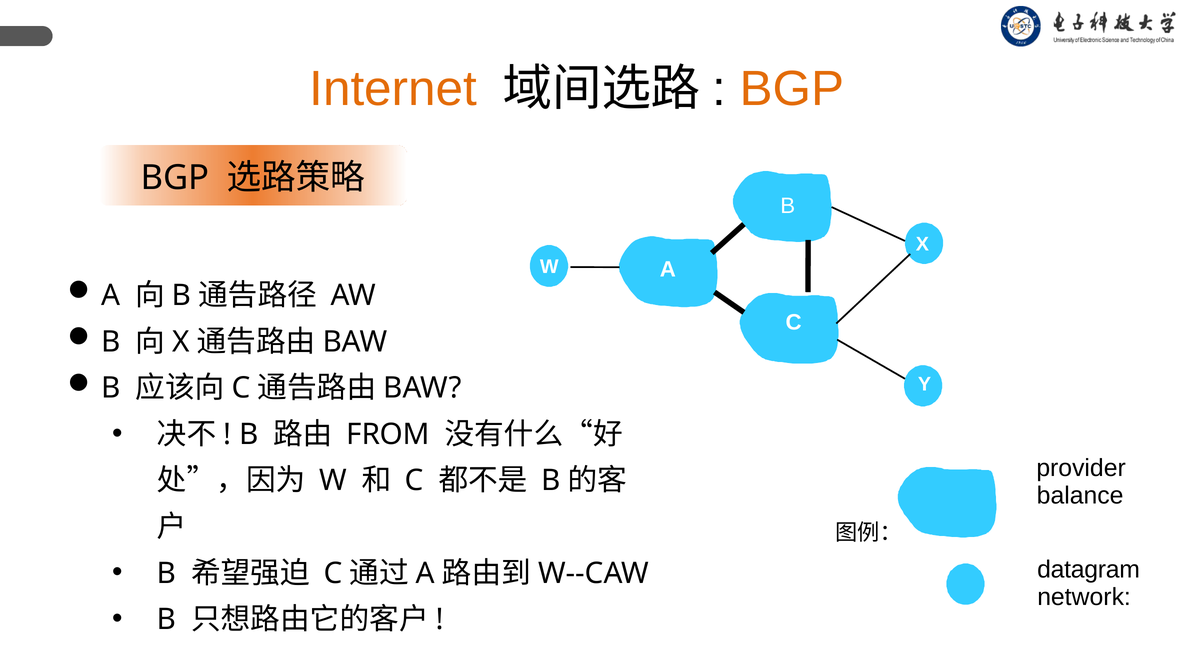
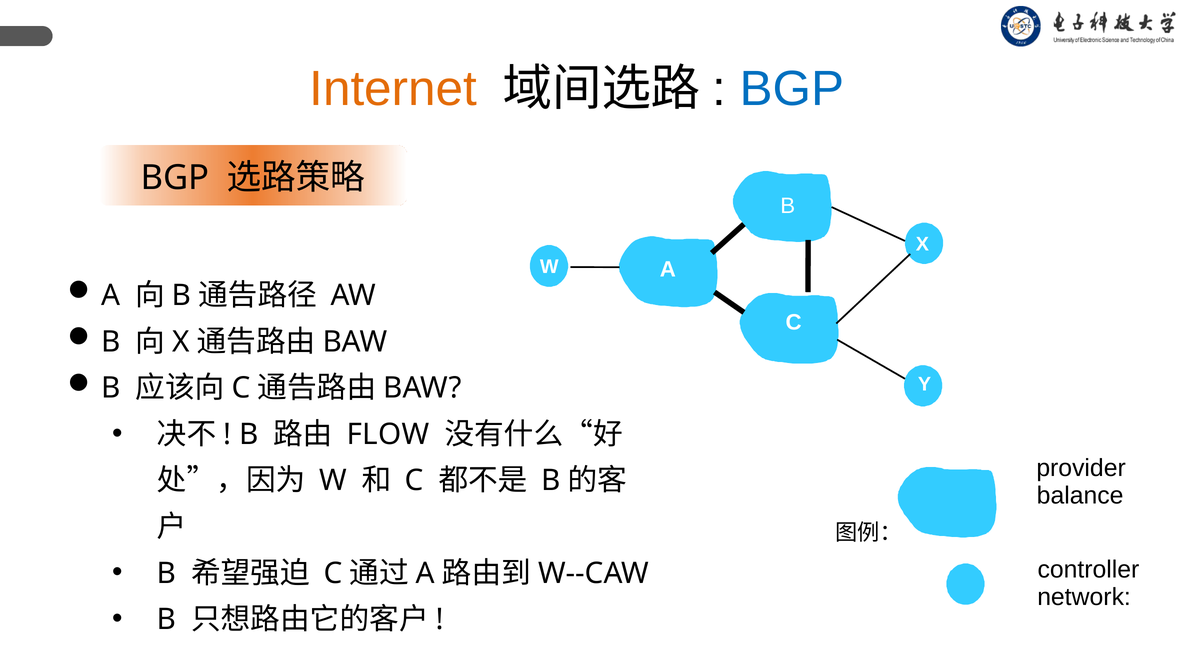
BGP at (792, 89) colour: orange -> blue
FROM: FROM -> FLOW
datagram: datagram -> controller
